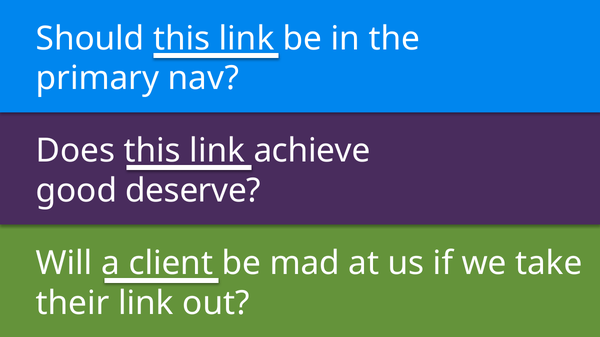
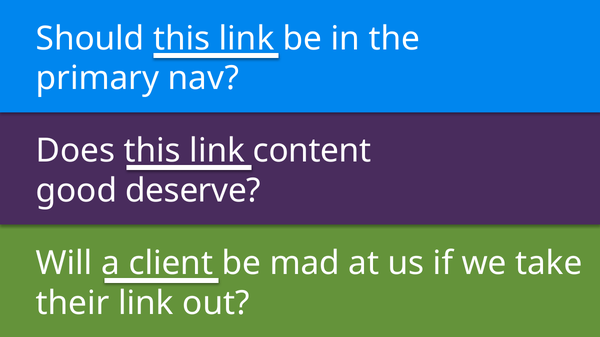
achieve: achieve -> content
